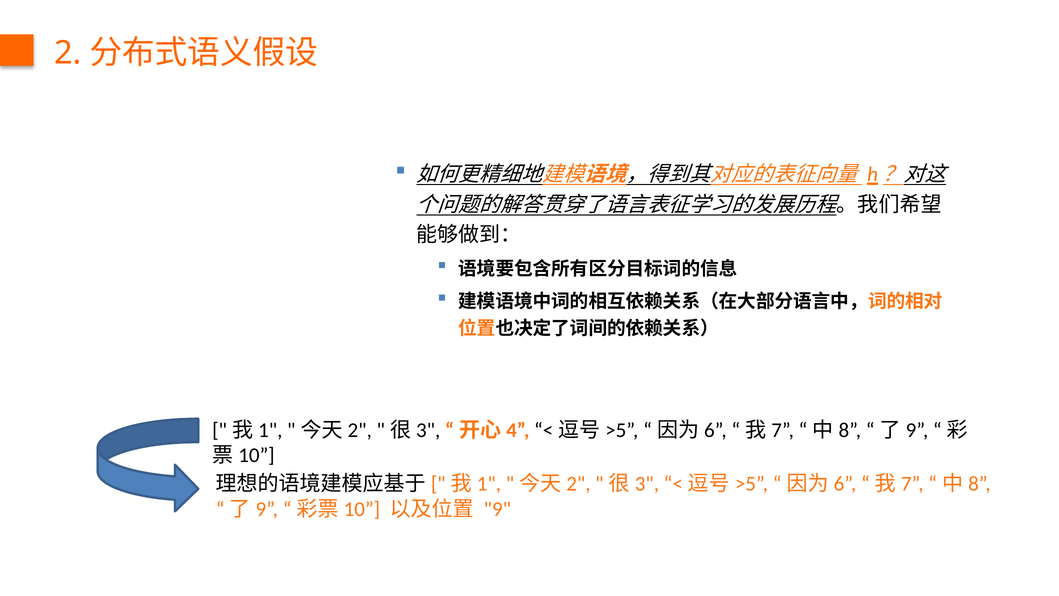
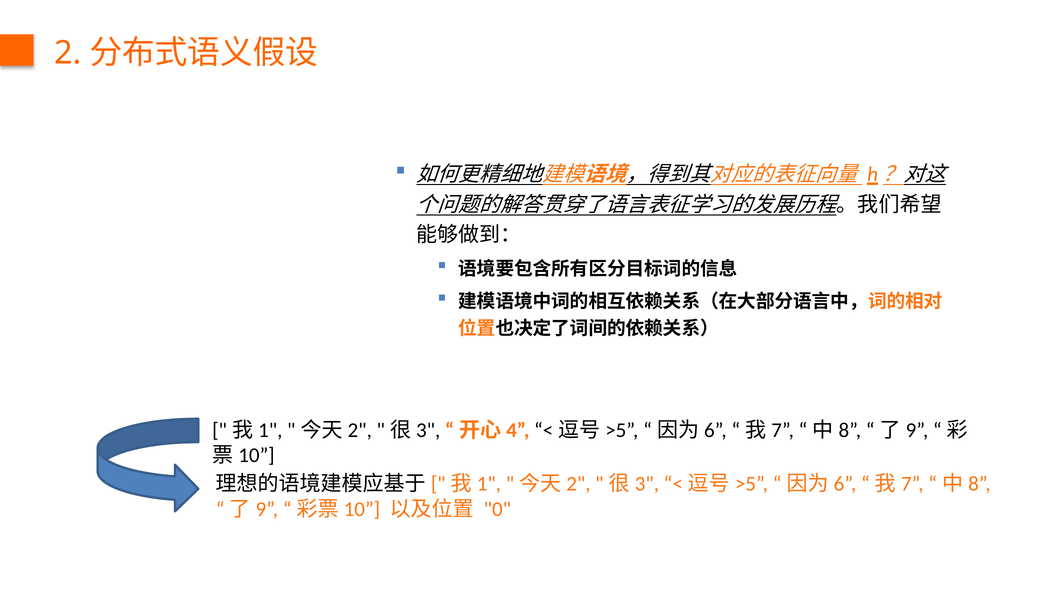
9: 9 -> 0
